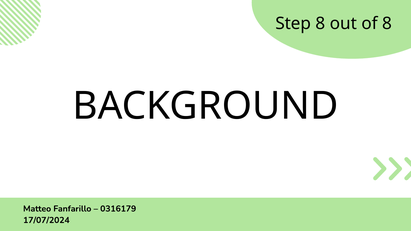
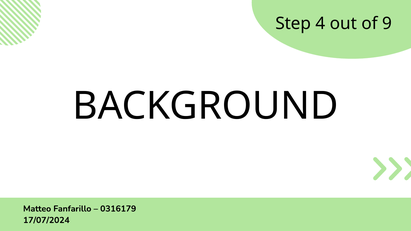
Step 8: 8 -> 4
of 8: 8 -> 9
